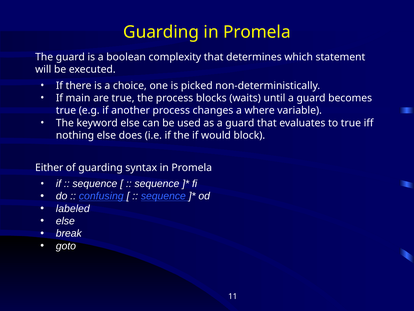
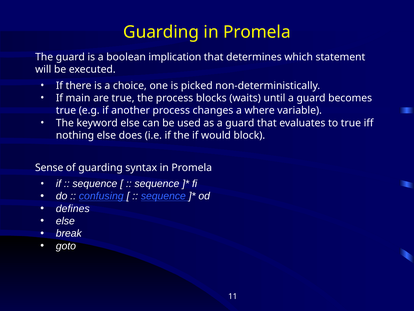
complexity: complexity -> implication
Either: Either -> Sense
labeled: labeled -> defines
